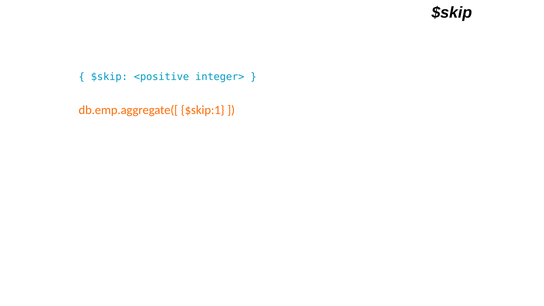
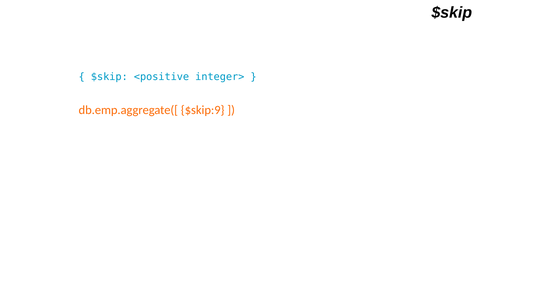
$skip:1: $skip:1 -> $skip:9
